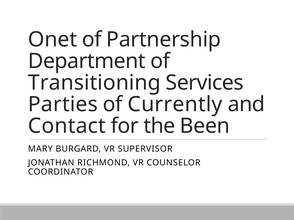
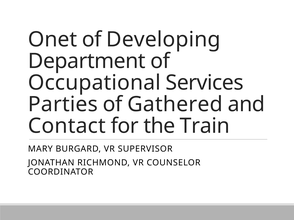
Partnership: Partnership -> Developing
Transitioning: Transitioning -> Occupational
Currently: Currently -> Gathered
Been: Been -> Train
